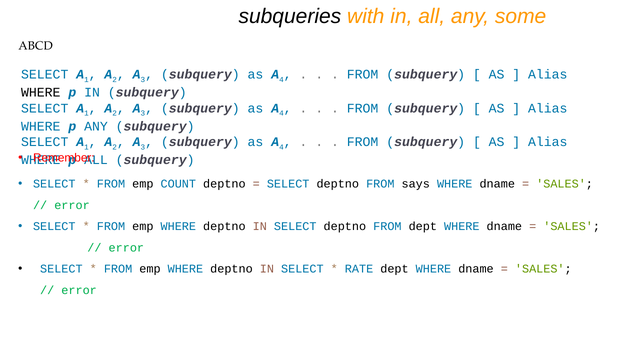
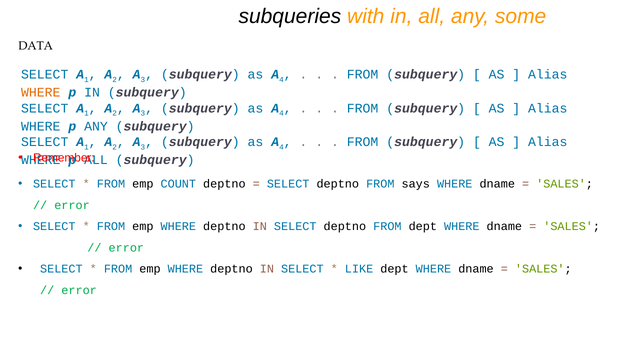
ABCD: ABCD -> DATA
WHERE at (41, 93) colour: black -> orange
RATE: RATE -> LIKE
